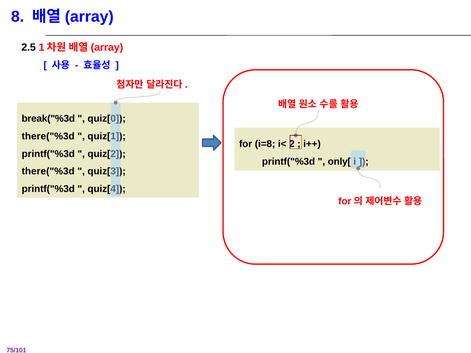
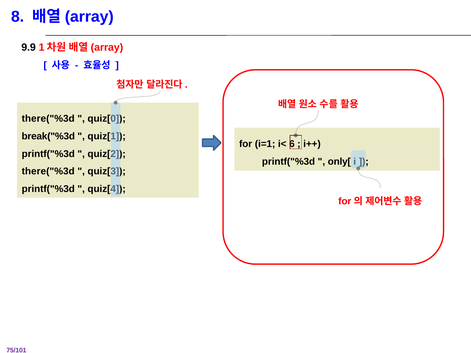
2.5: 2.5 -> 9.9
break("%3d at (48, 119): break("%3d -> there("%3d
there("%3d at (48, 136): there("%3d -> break("%3d
i=8: i=8 -> i=1
2: 2 -> 6
